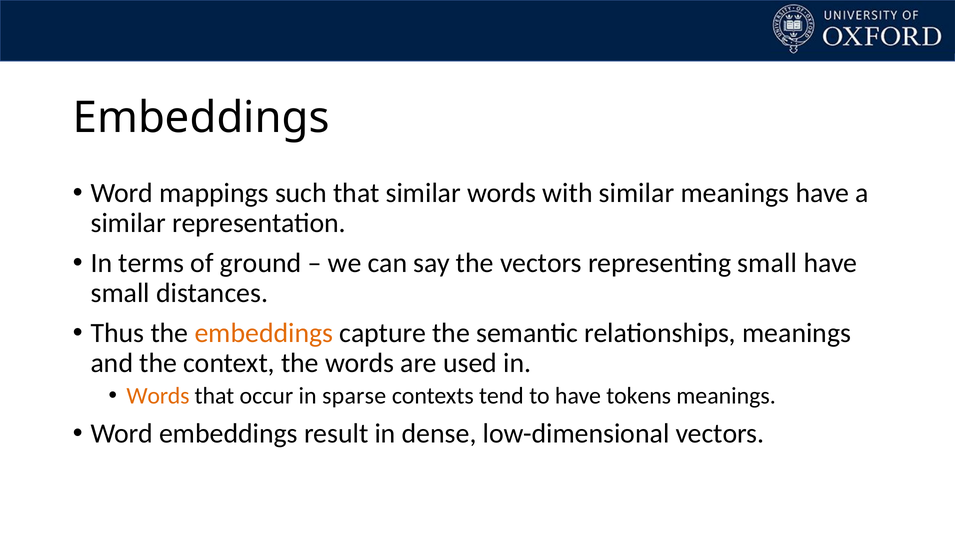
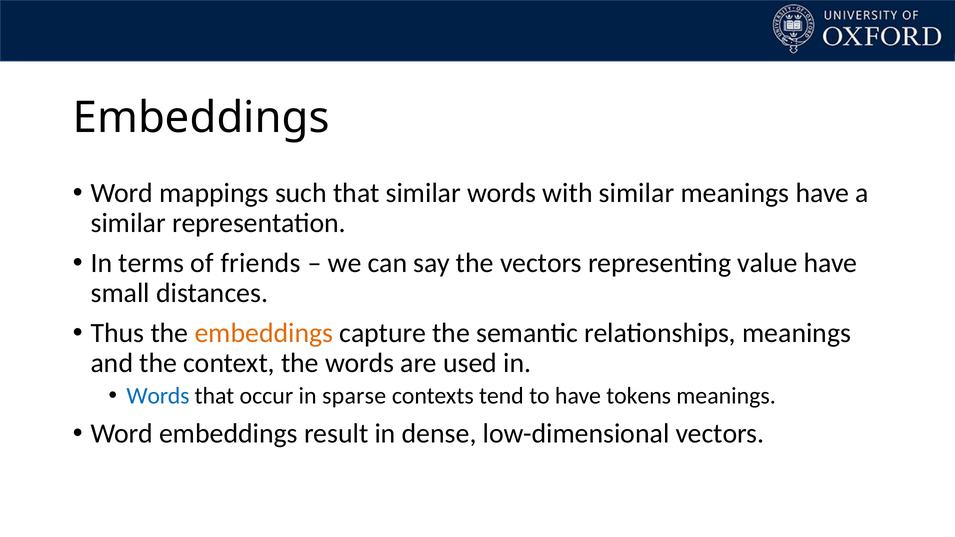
ground: ground -> friends
representing small: small -> value
Words at (158, 396) colour: orange -> blue
